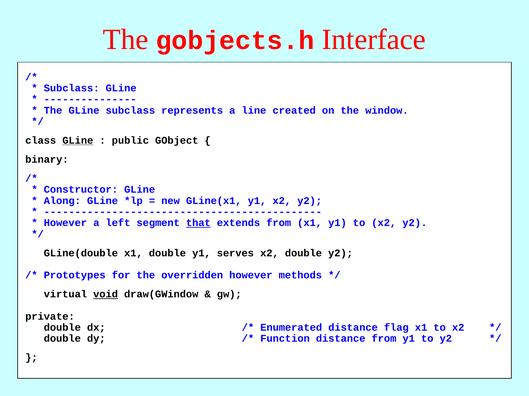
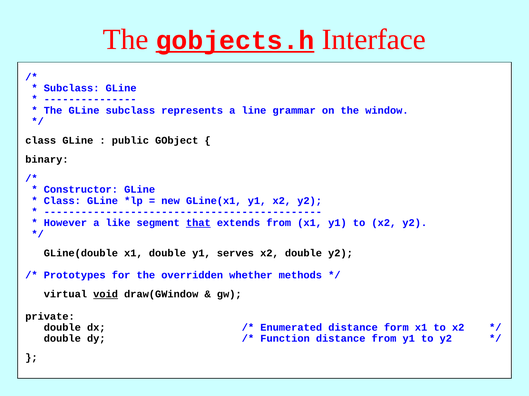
gobjects.h underline: none -> present
created: created -> grammar
GLine at (78, 141) underline: present -> none
Along at (62, 201): Along -> Class
left: left -> like
overridden however: however -> whether
flag: flag -> form
